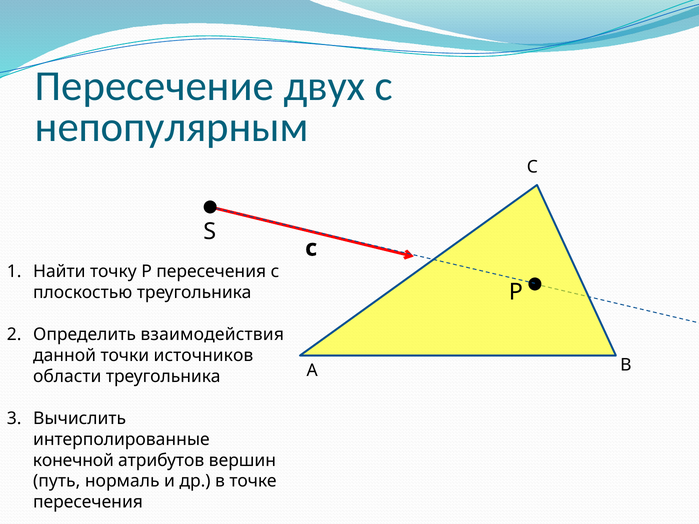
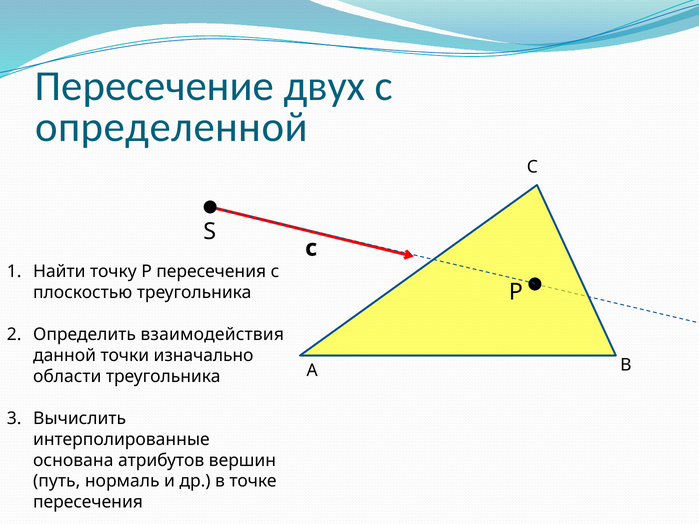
непопулярным: непопулярным -> определенной
источников: источников -> изначально
конечной: конечной -> основана
